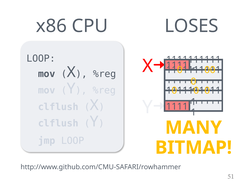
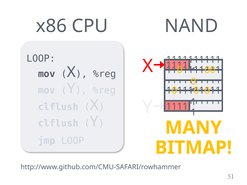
LOSES: LOSES -> NAND
